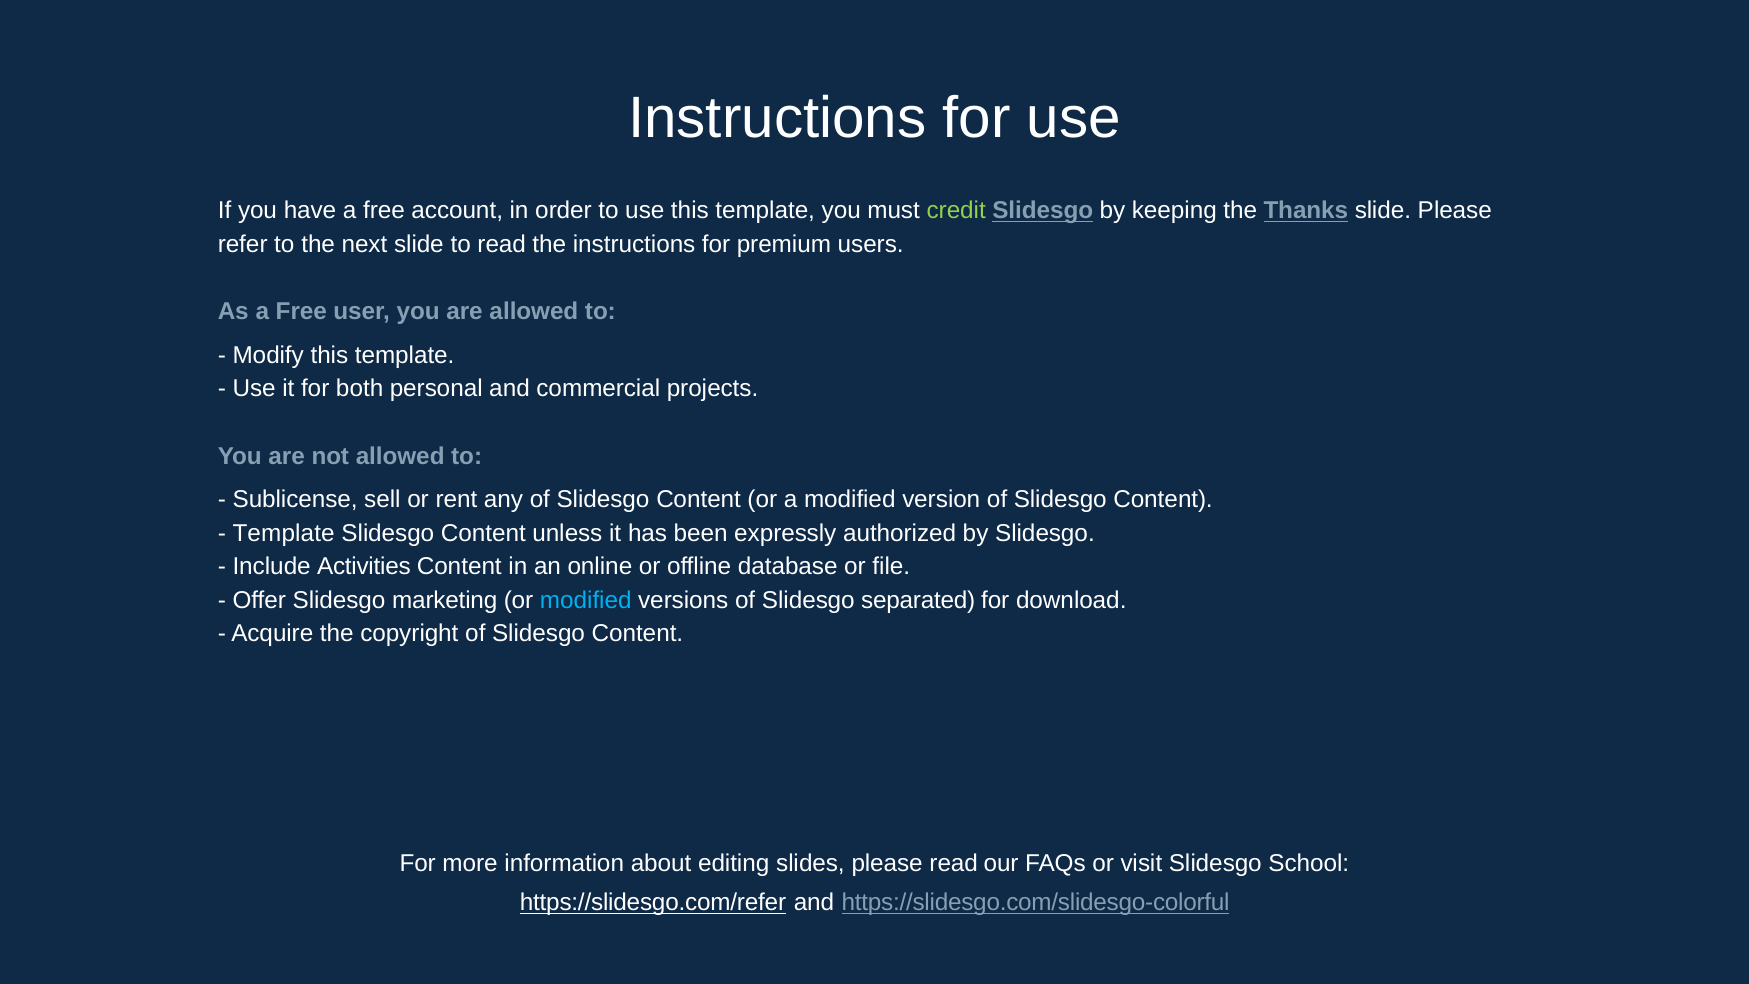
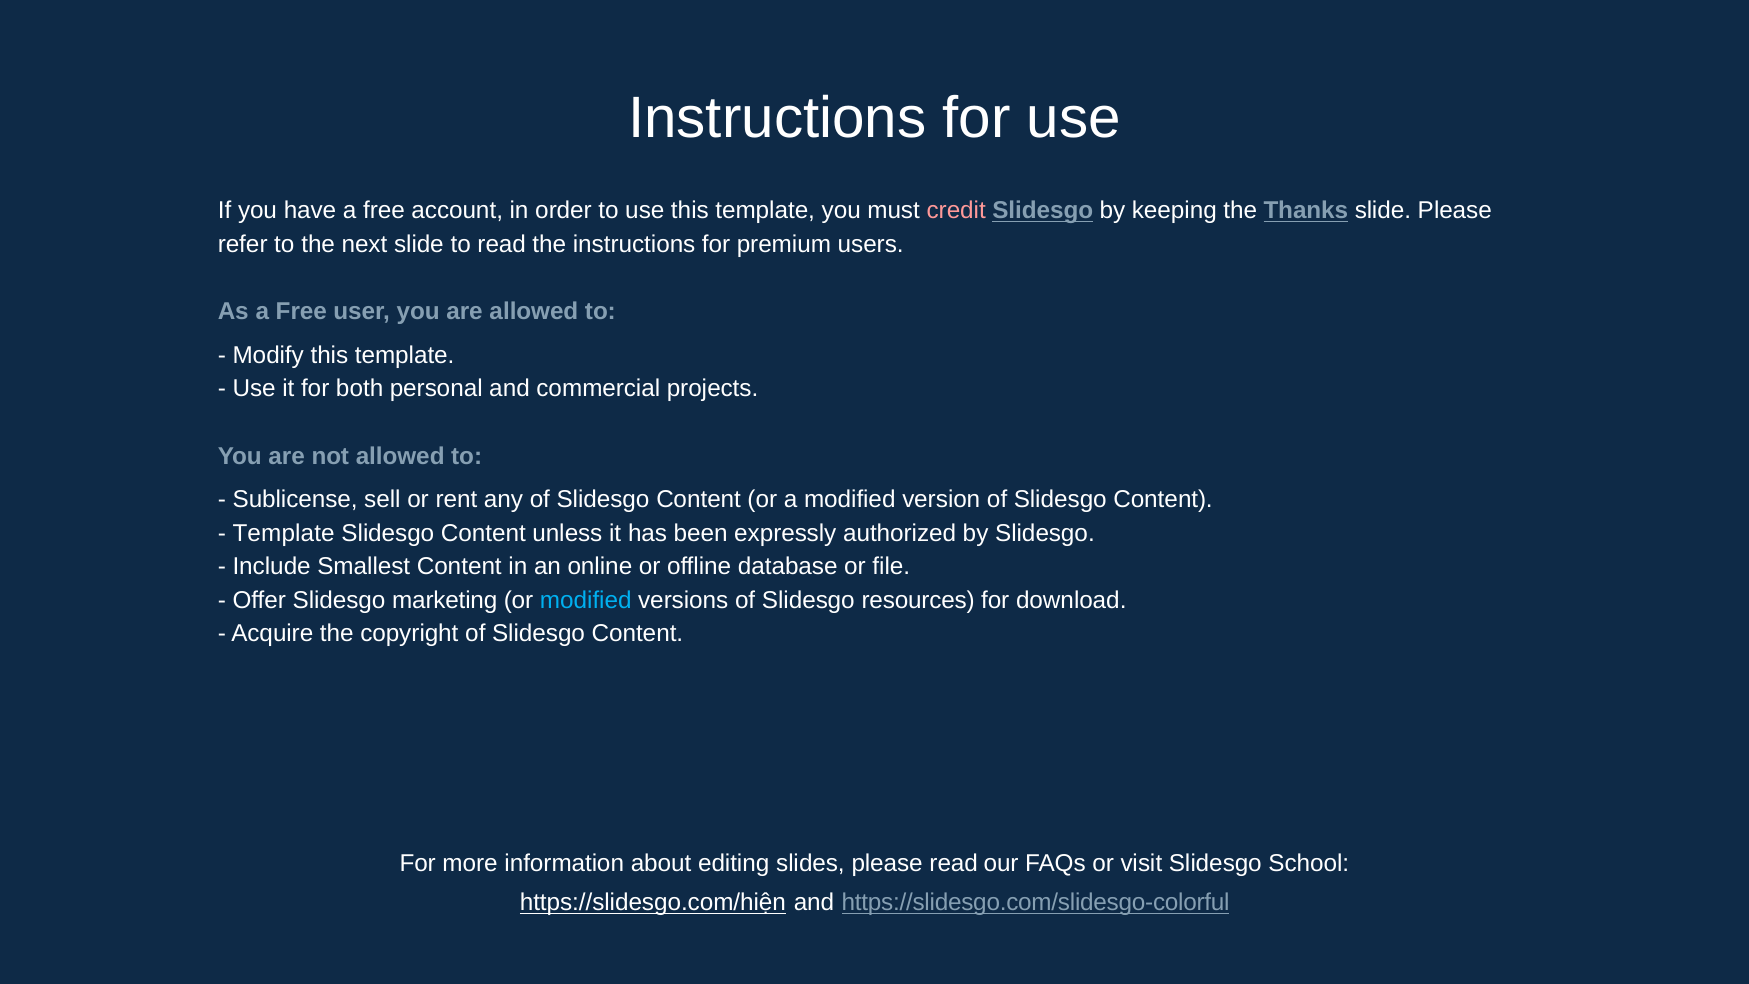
credit colour: light green -> pink
Activities: Activities -> Smallest
separated: separated -> resources
https://slidesgo.com/refer: https://slidesgo.com/refer -> https://slidesgo.com/hiện
